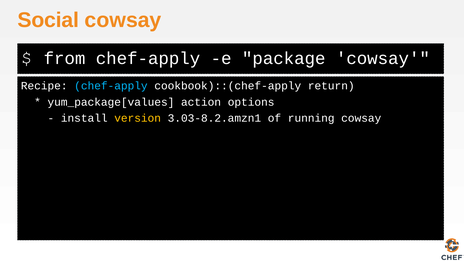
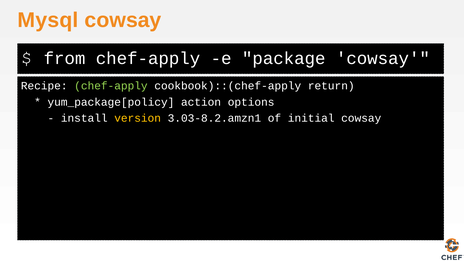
Social: Social -> Mysql
chef-apply at (111, 86) colour: light blue -> light green
yum_package[values: yum_package[values -> yum_package[policy
running: running -> initial
